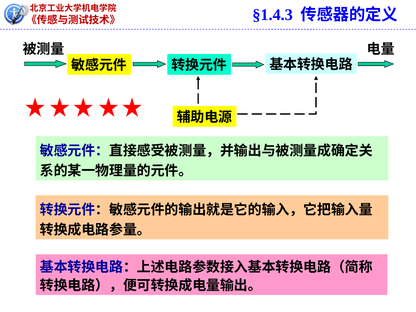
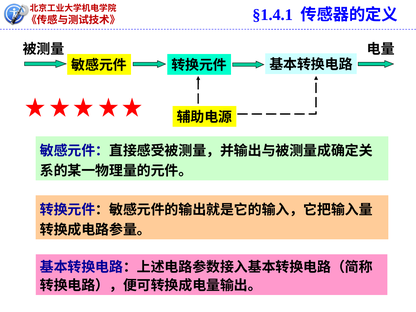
§1.4.3: §1.4.3 -> §1.4.1
